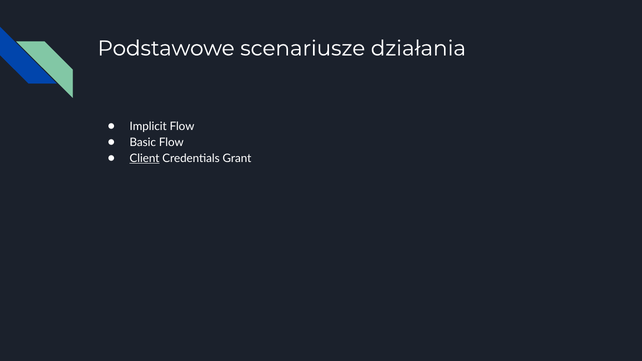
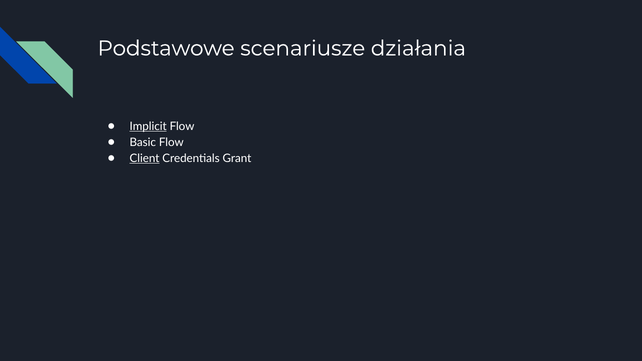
Implicit underline: none -> present
